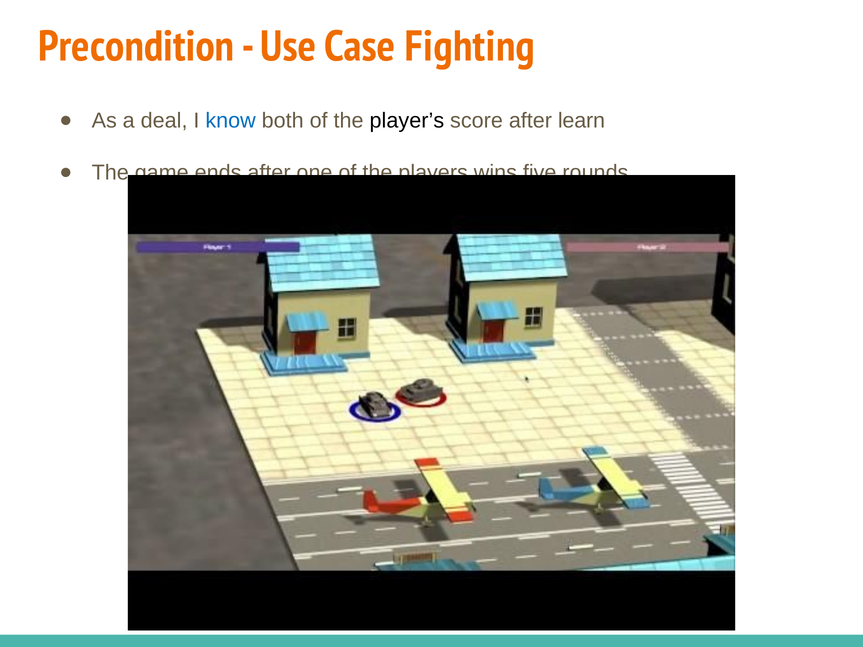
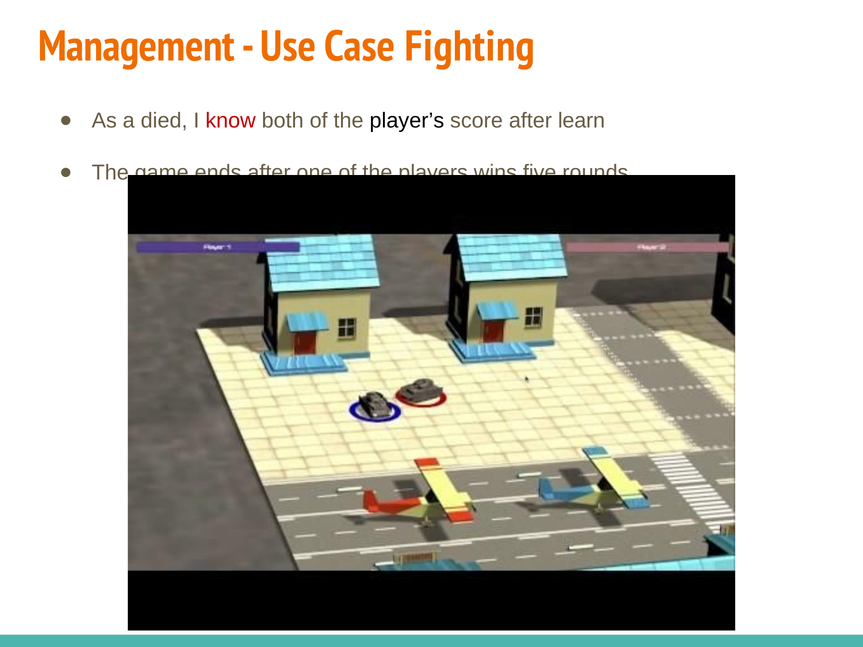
Precondition: Precondition -> Management
deal: deal -> died
know colour: blue -> red
